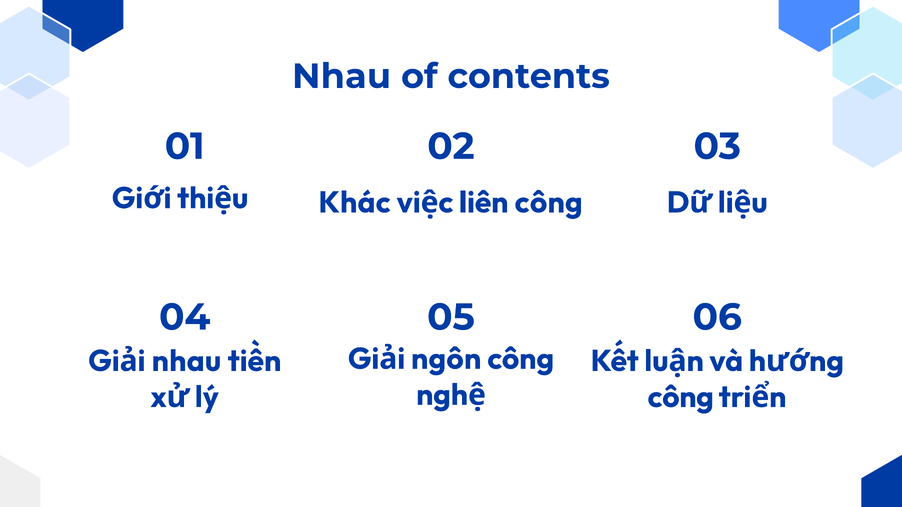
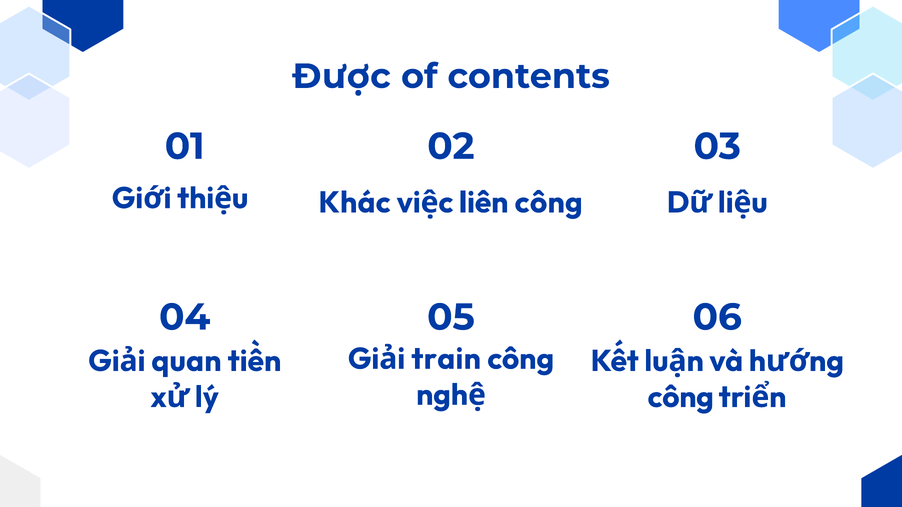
Nhau at (342, 76): Nhau -> Được
ngôn: ngôn -> train
nhau at (186, 361): nhau -> quan
